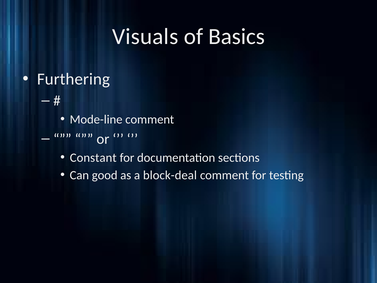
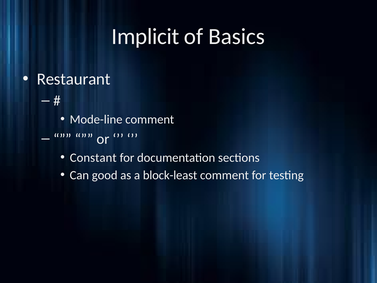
Visuals: Visuals -> Implicit
Furthering: Furthering -> Restaurant
block-deal: block-deal -> block-least
